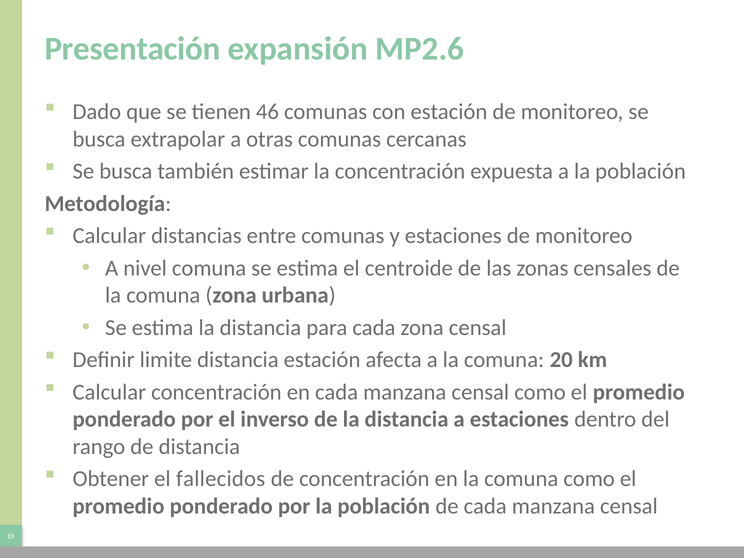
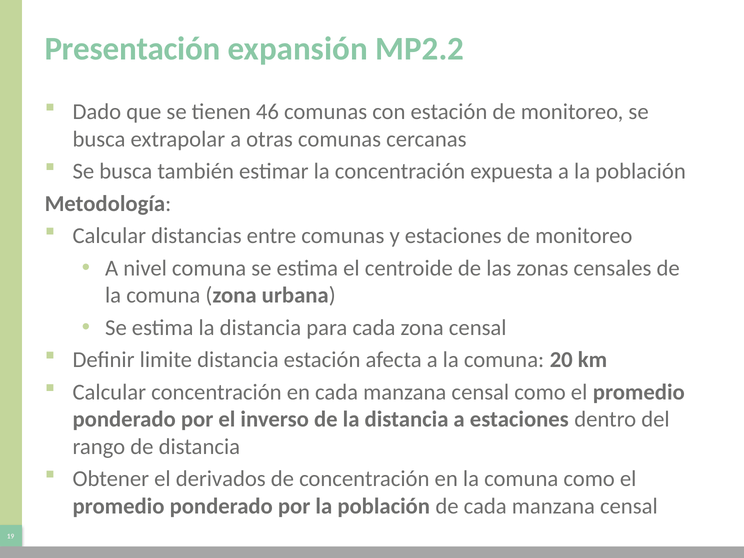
MP2.6: MP2.6 -> MP2.2
fallecidos: fallecidos -> derivados
